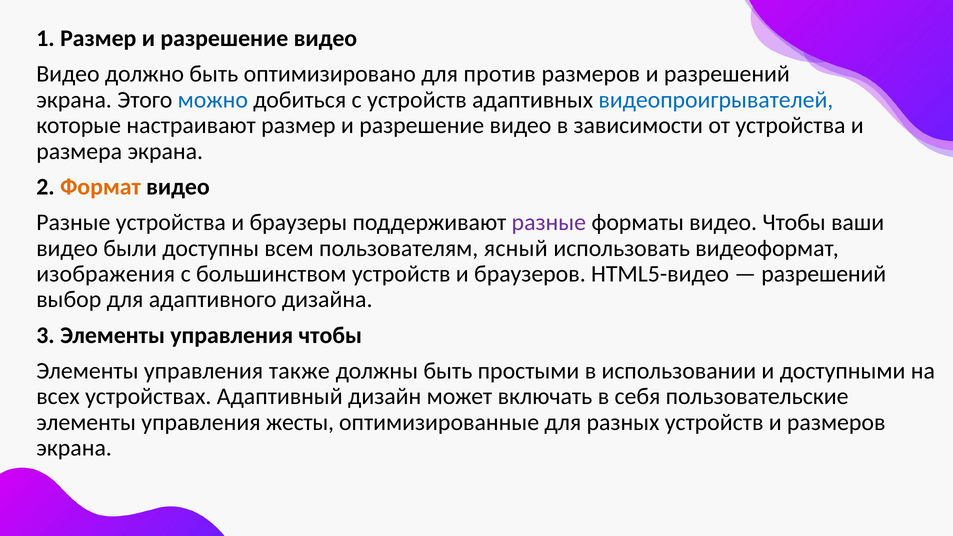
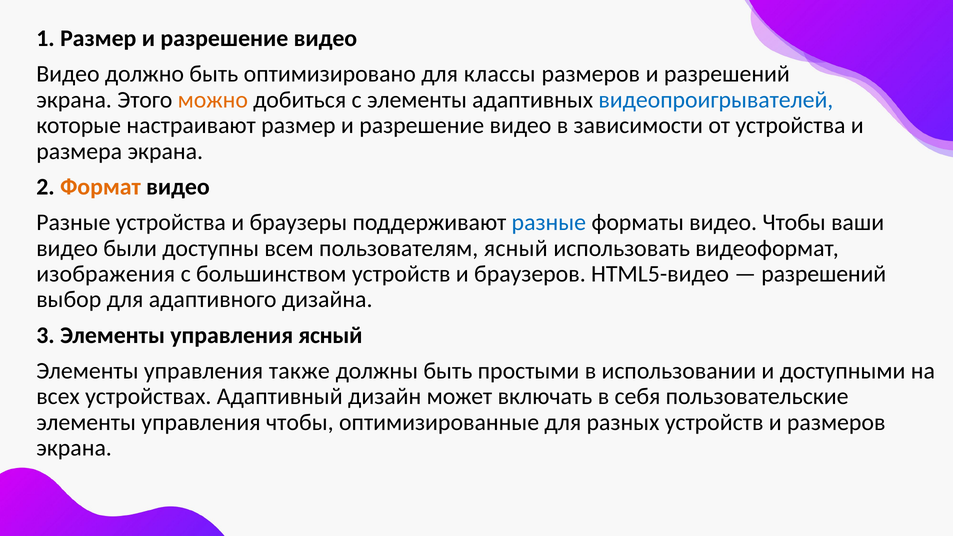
против: против -> классы
можно colour: blue -> orange
с устройств: устройств -> элементы
разные at (549, 222) colour: purple -> blue
управления чтобы: чтобы -> ясный
управления жесты: жесты -> чтобы
